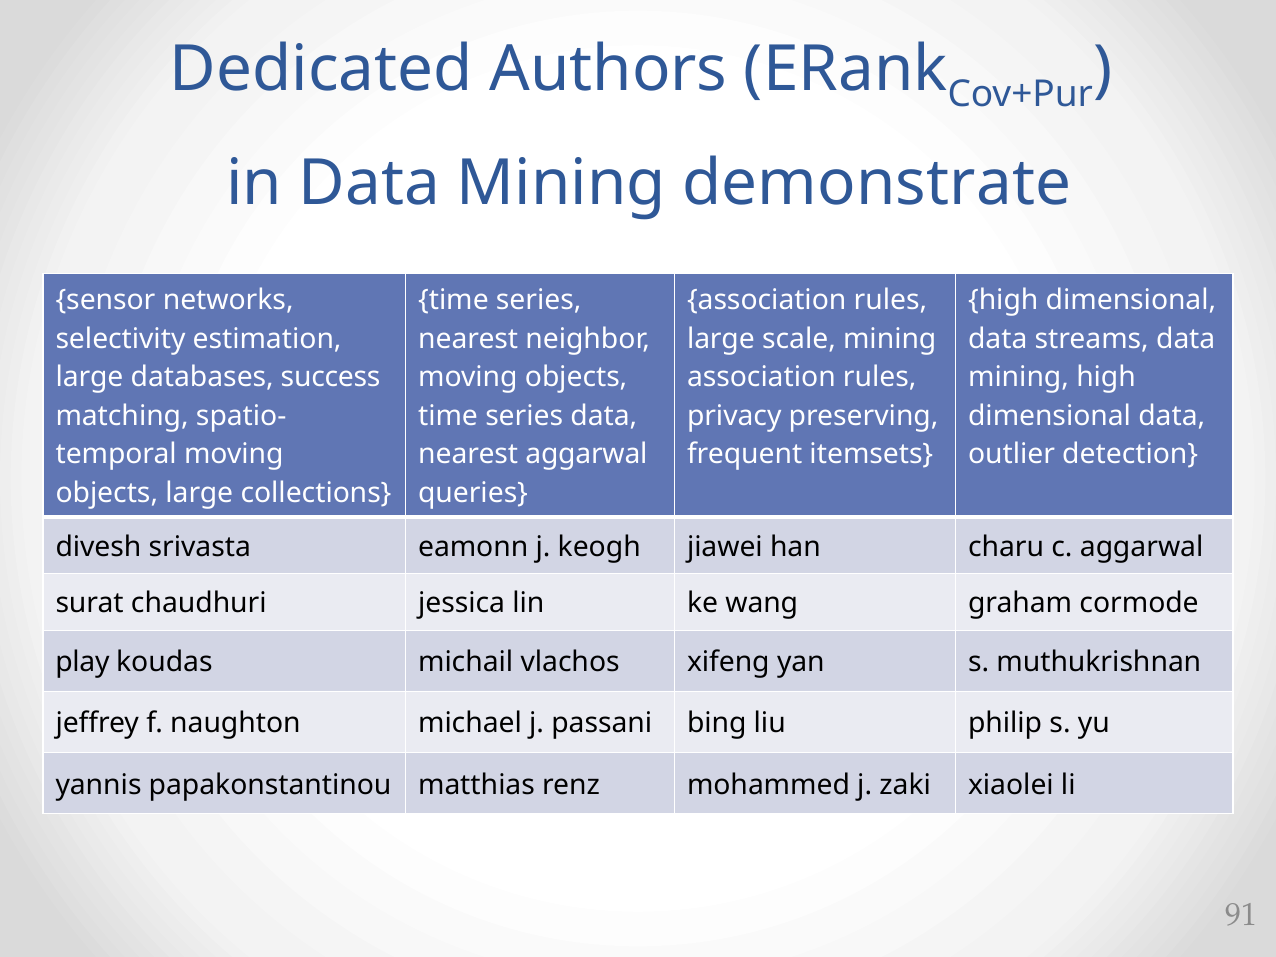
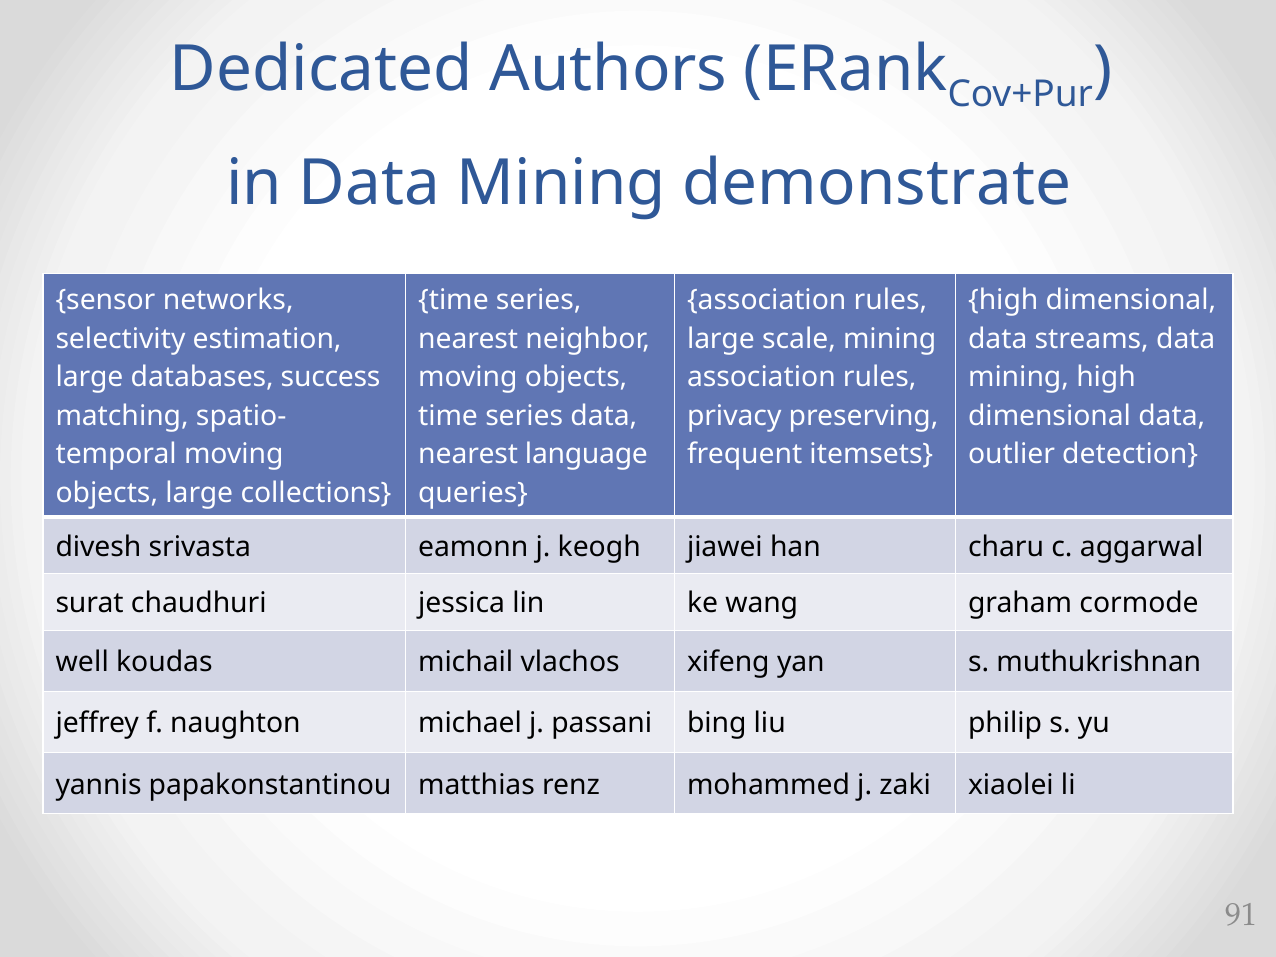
nearest aggarwal: aggarwal -> language
play: play -> well
